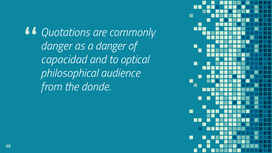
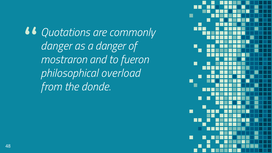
capacidad: capacidad -> mostraron
optical: optical -> fueron
audience: audience -> overload
